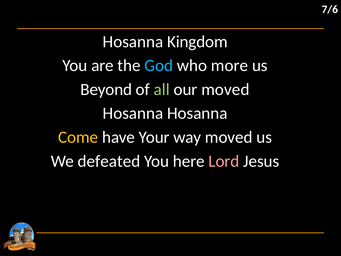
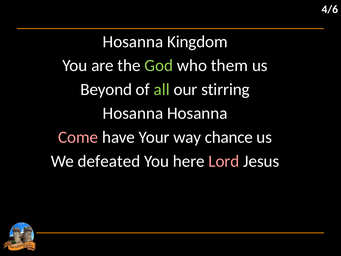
7/6: 7/6 -> 4/6
God colour: light blue -> light green
more: more -> them
our moved: moved -> stirring
Come colour: yellow -> pink
way moved: moved -> chance
